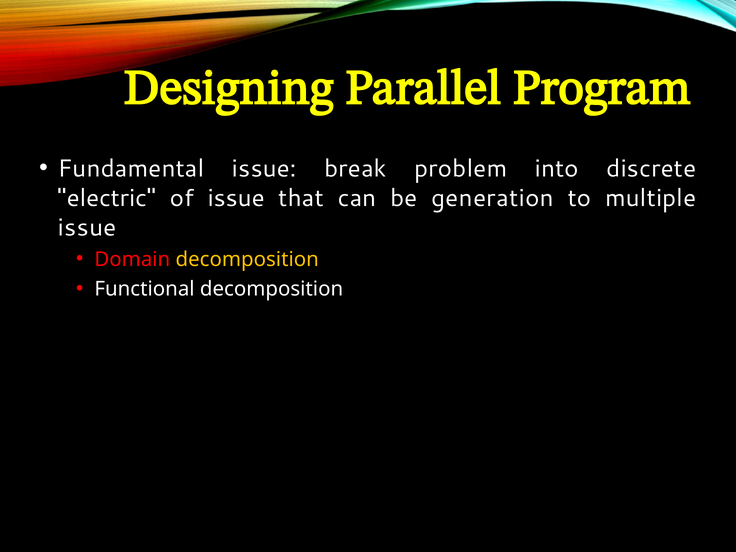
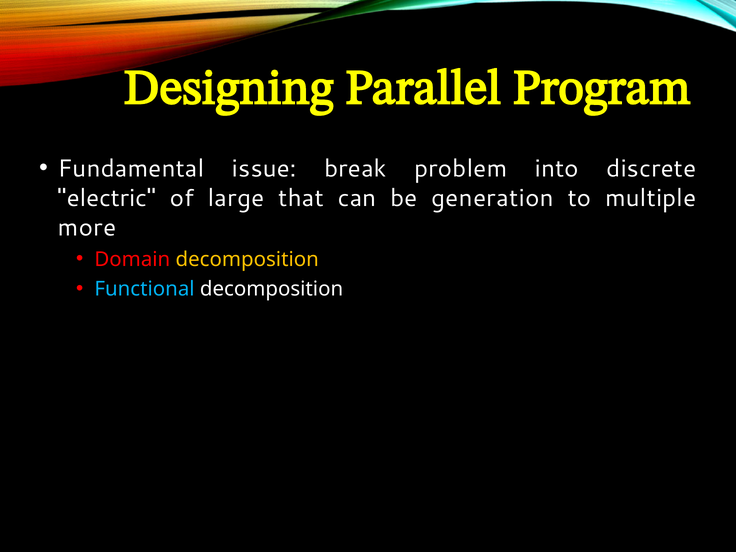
of issue: issue -> large
issue at (87, 228): issue -> more
Functional colour: white -> light blue
